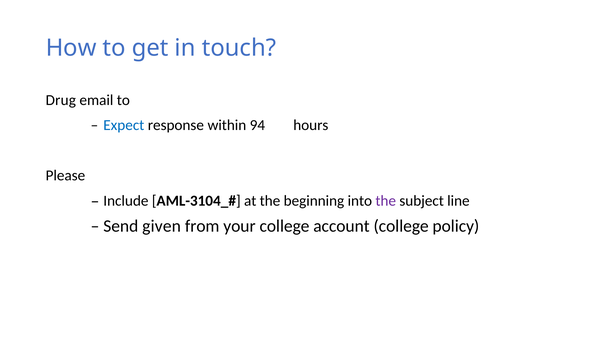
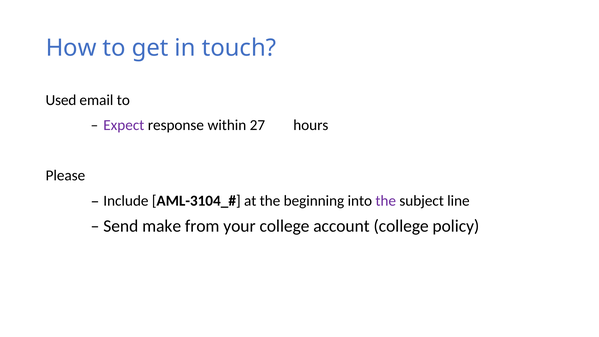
Drug: Drug -> Used
Expect colour: blue -> purple
94: 94 -> 27
given: given -> make
